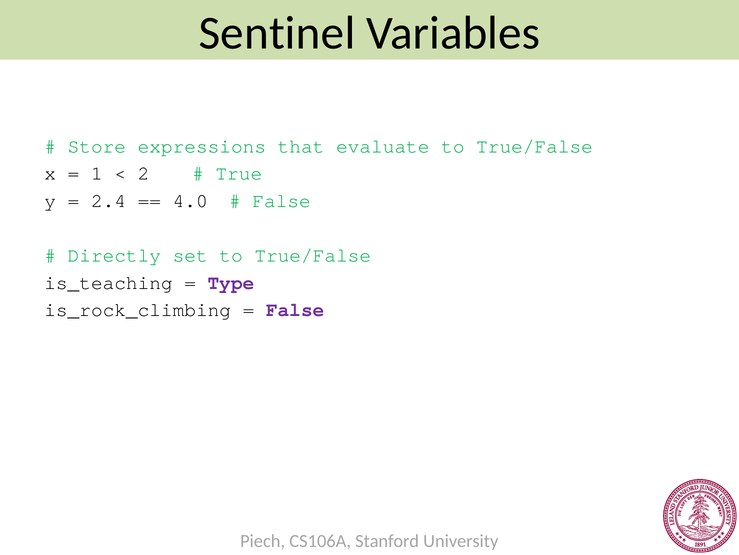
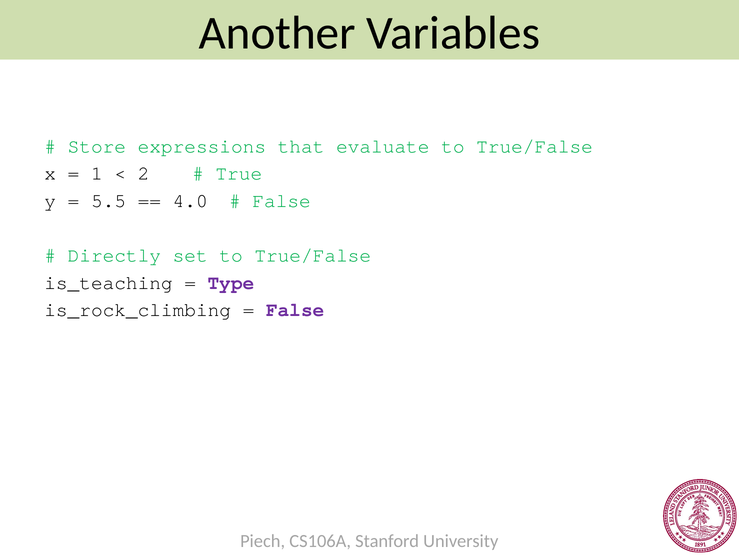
Sentinel: Sentinel -> Another
2.4: 2.4 -> 5.5
